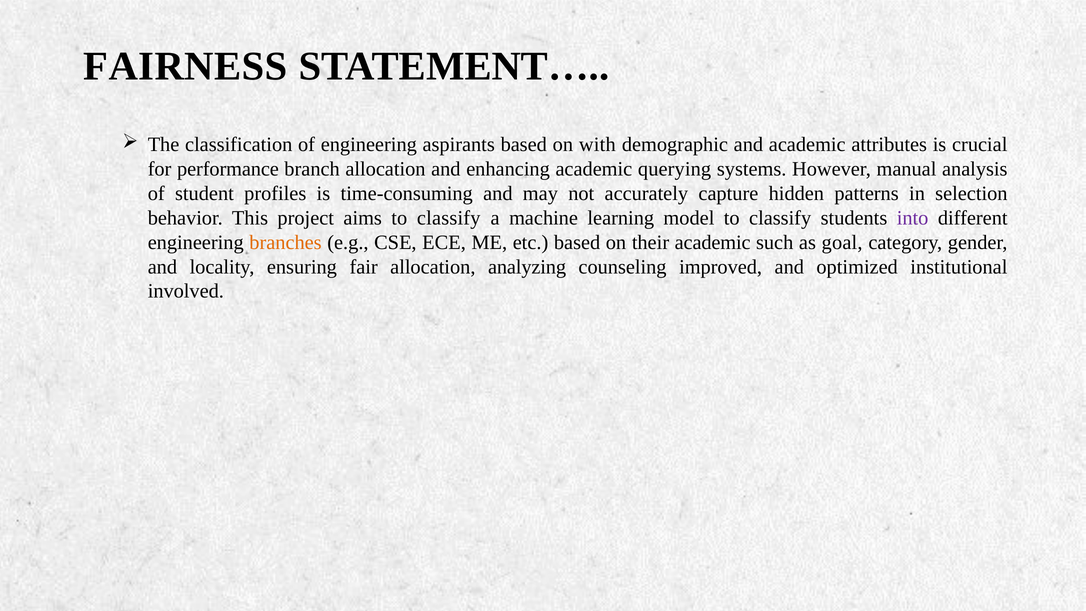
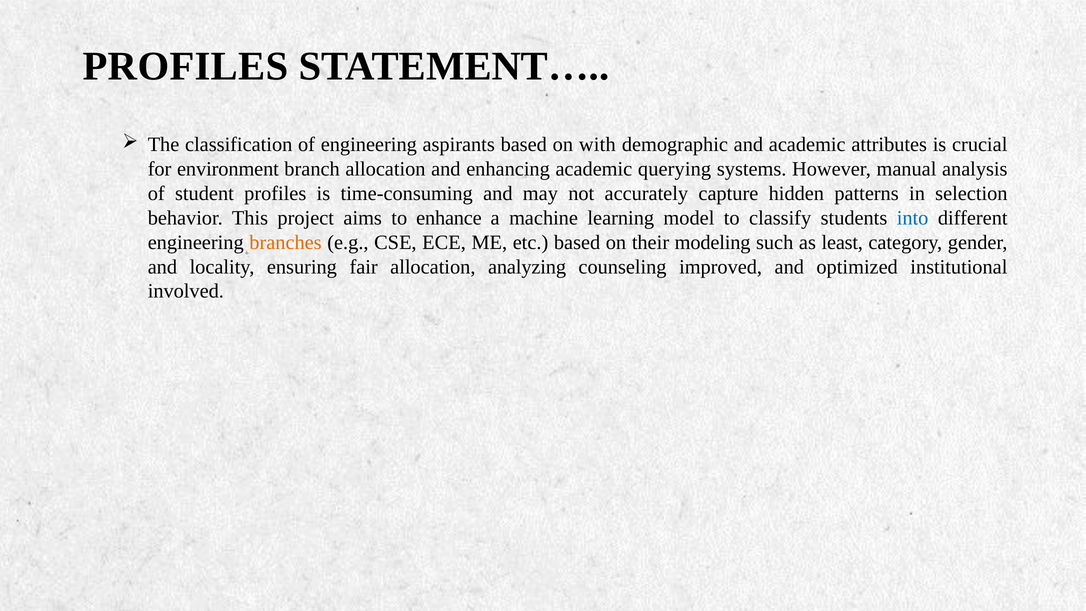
FAIRNESS at (185, 66): FAIRNESS -> PROFILES
performance: performance -> environment
aims to classify: classify -> enhance
into colour: purple -> blue
their academic: academic -> modeling
goal: goal -> least
